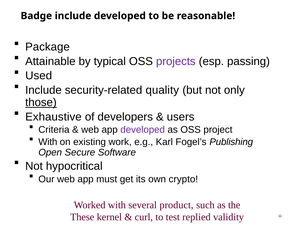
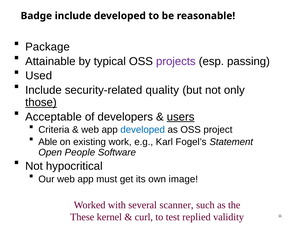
Exhaustive: Exhaustive -> Acceptable
users underline: none -> present
developed at (143, 129) colour: purple -> blue
With at (48, 142): With -> Able
Publishing: Publishing -> Statement
Secure: Secure -> People
crypto: crypto -> image
product: product -> scanner
